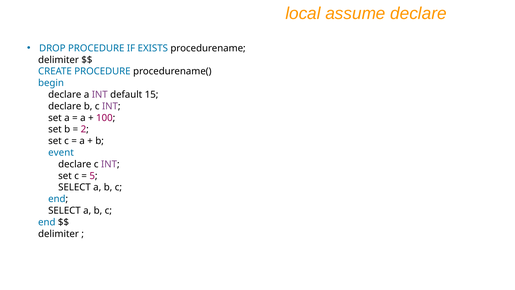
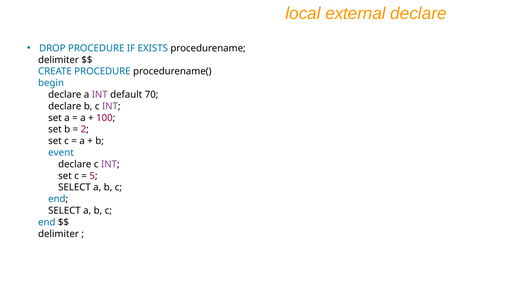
assume: assume -> external
15: 15 -> 70
